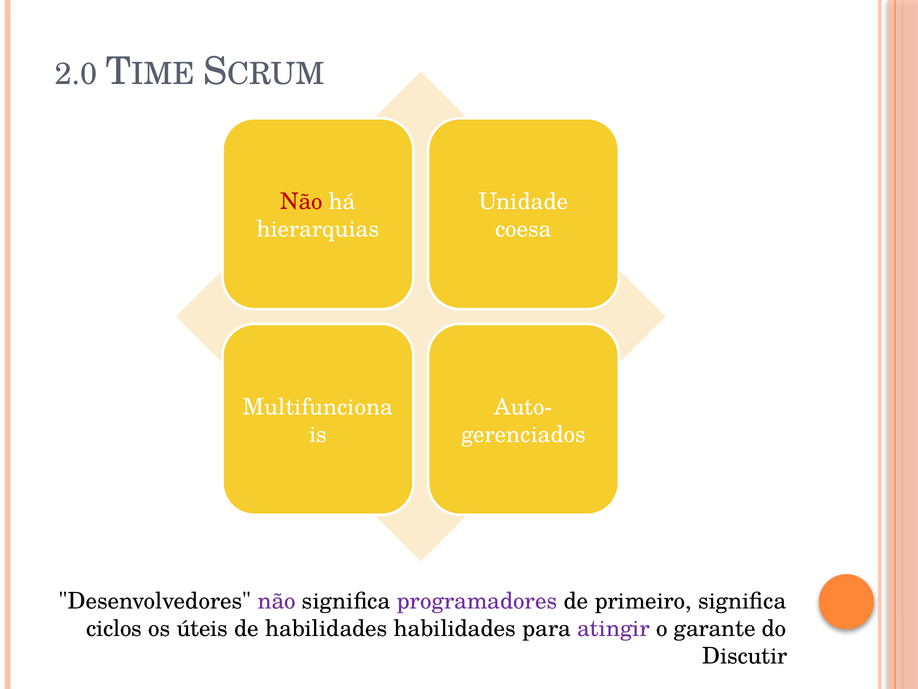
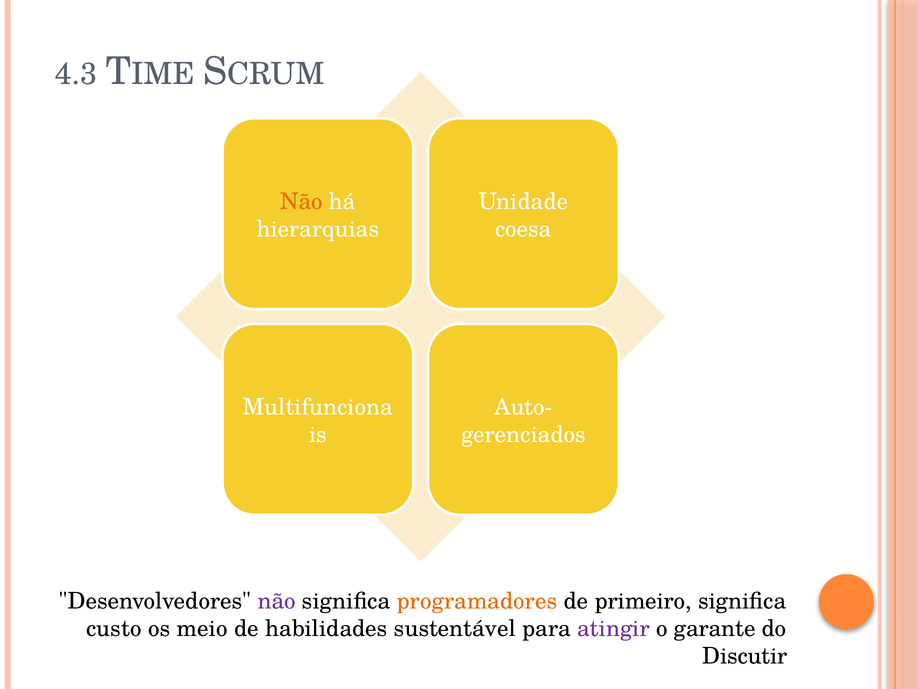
2.0: 2.0 -> 4.3
Não at (301, 201) colour: red -> orange
programadores colour: purple -> orange
ciclos: ciclos -> custo
úteis: úteis -> meio
habilidades habilidades: habilidades -> sustentável
